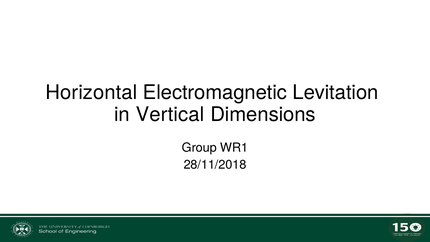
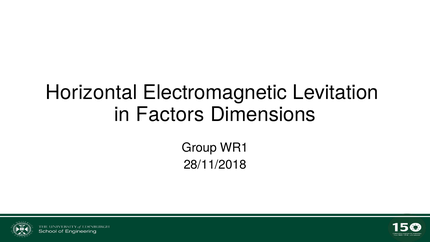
Vertical: Vertical -> Factors
